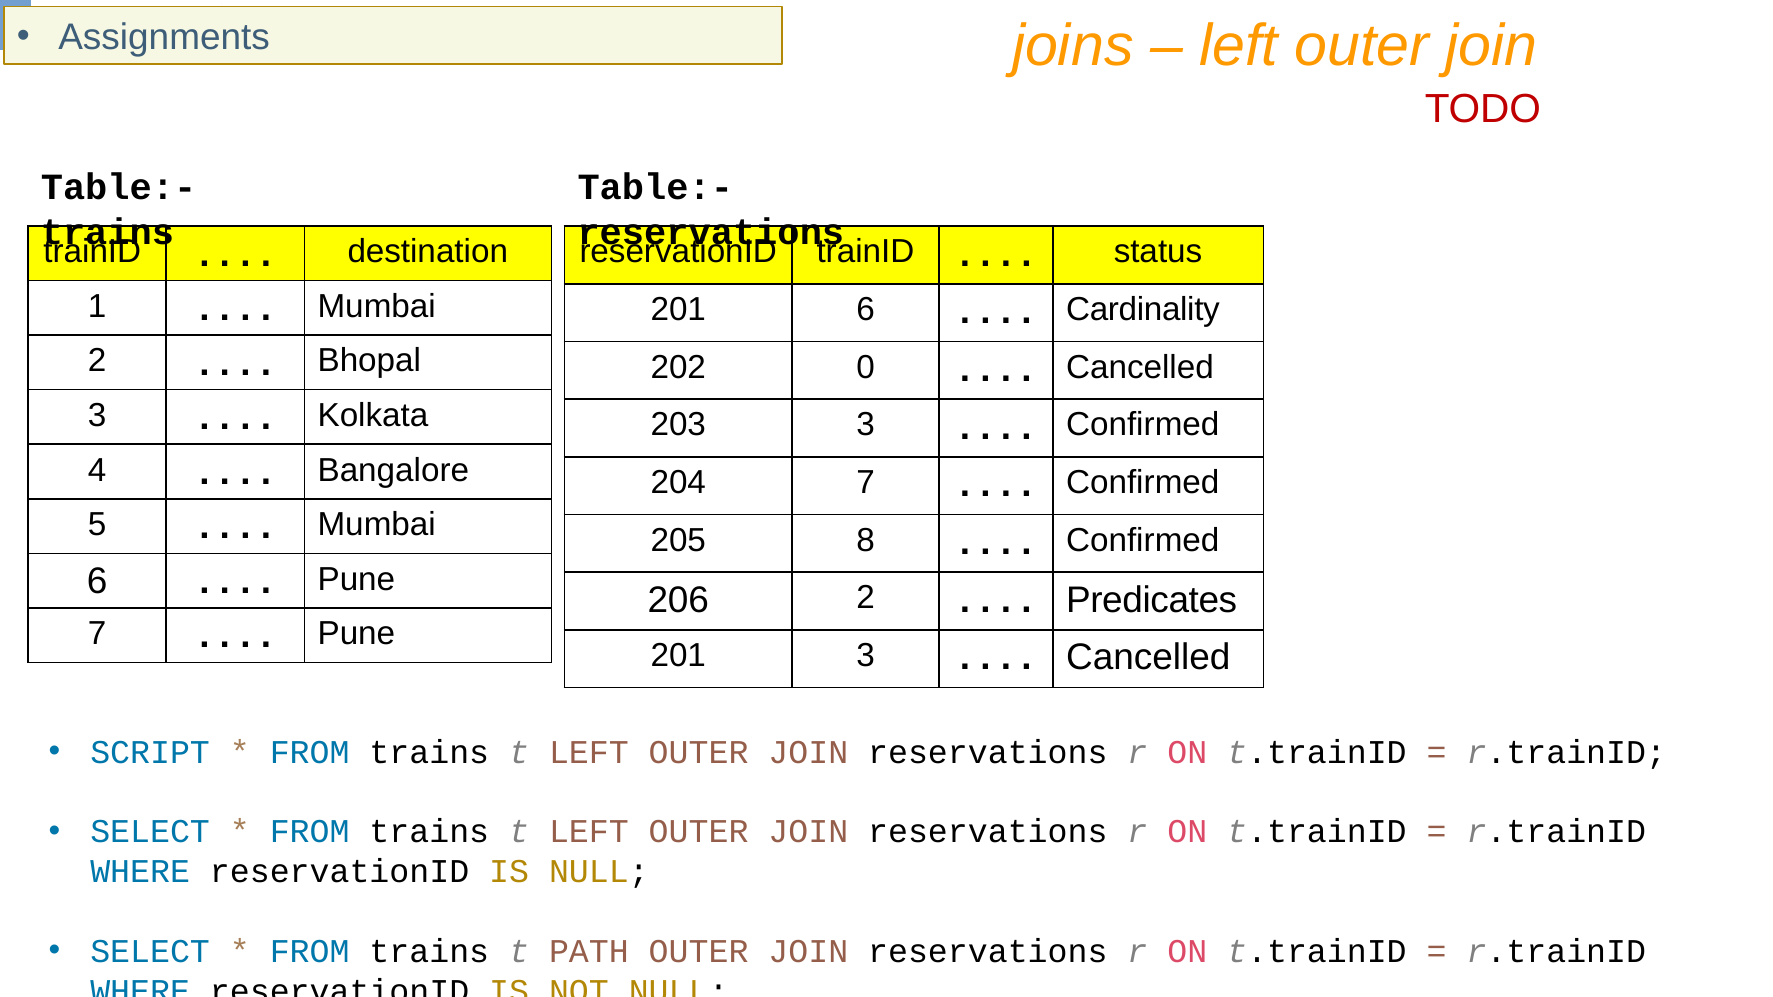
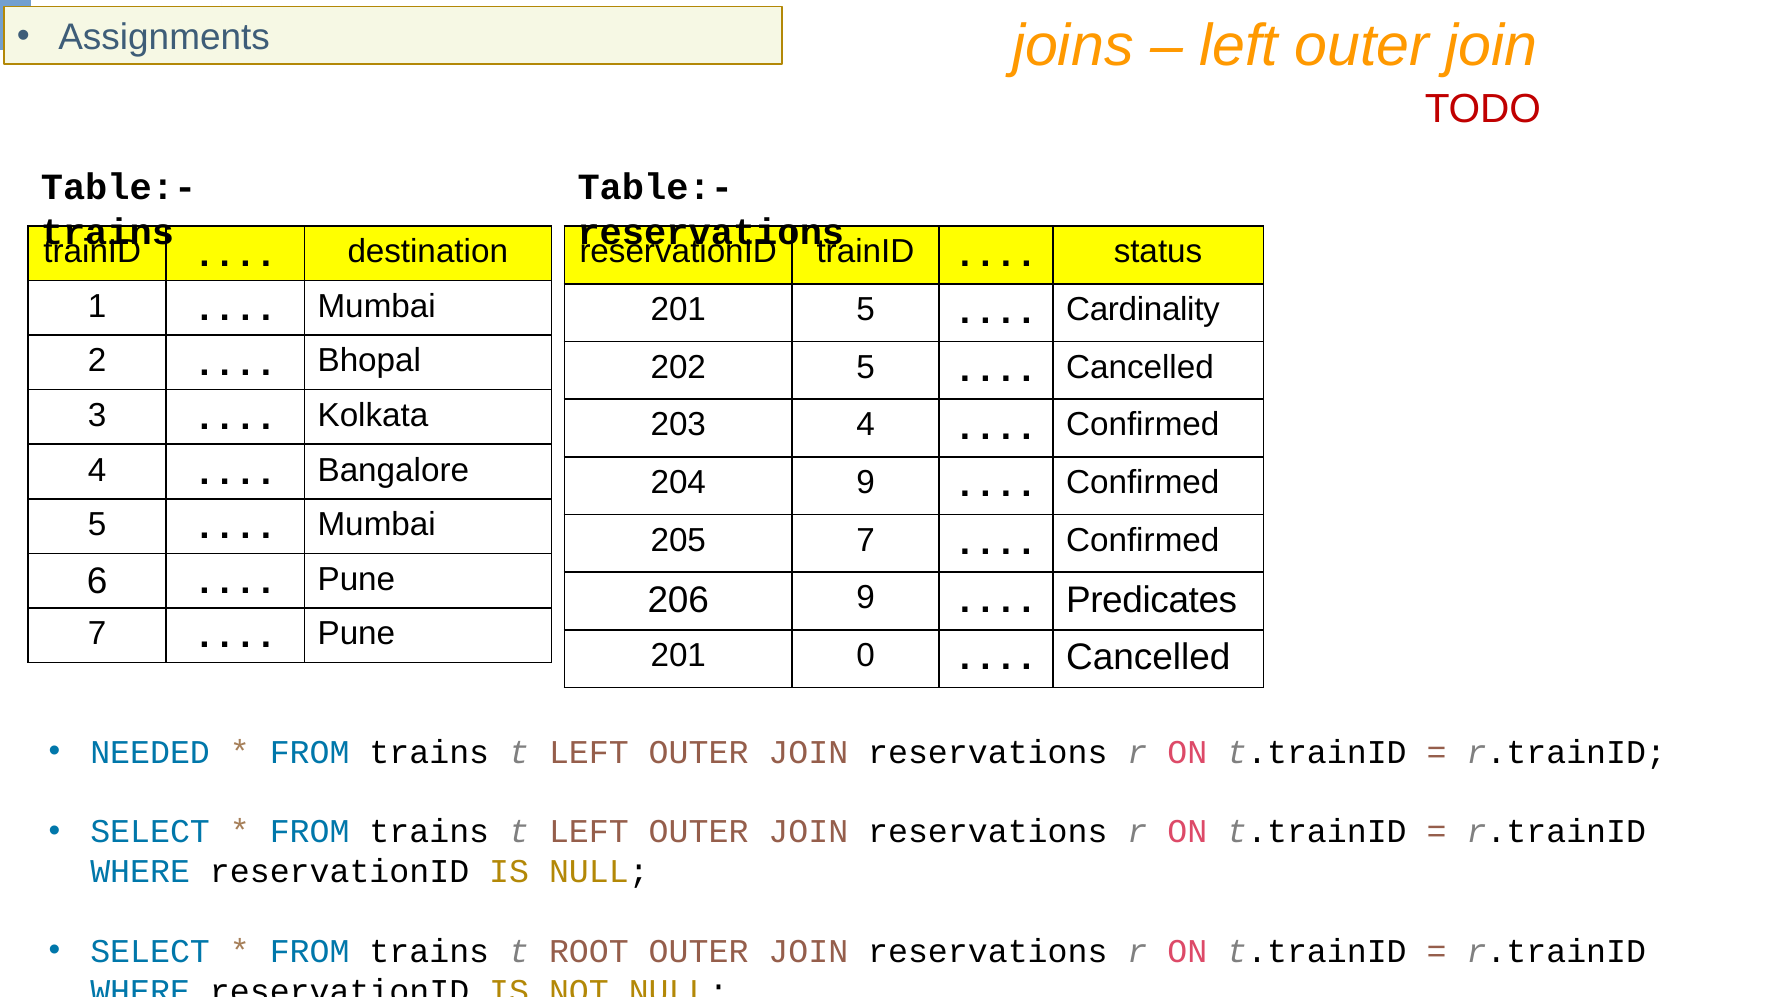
201 6: 6 -> 5
202 0: 0 -> 5
203 3: 3 -> 4
204 7: 7 -> 9
205 8: 8 -> 7
206 2: 2 -> 9
201 3: 3 -> 0
SCRIPT: SCRIPT -> NEEDED
PATH: PATH -> ROOT
